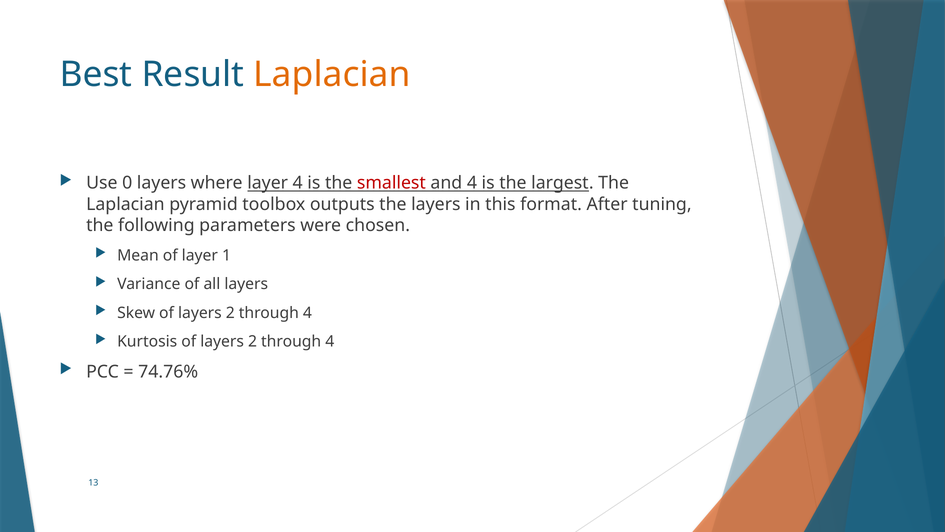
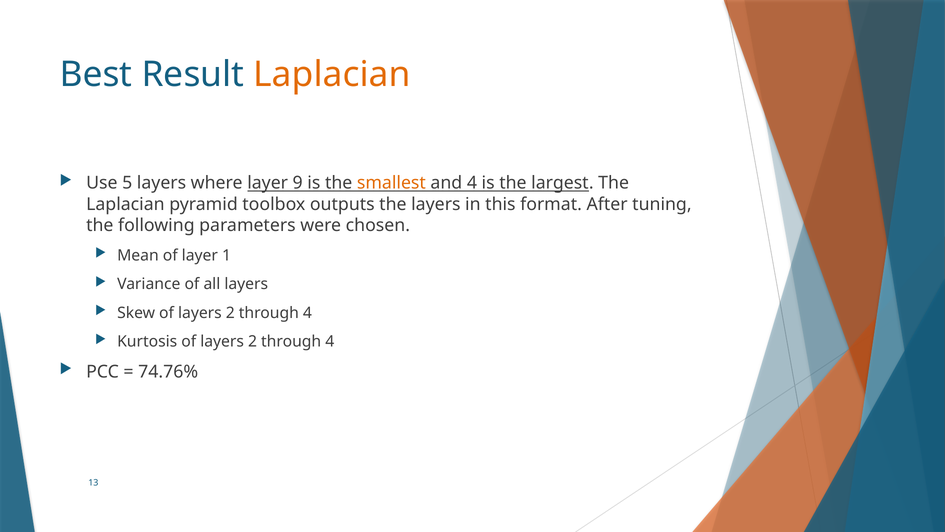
0: 0 -> 5
layer 4: 4 -> 9
smallest colour: red -> orange
